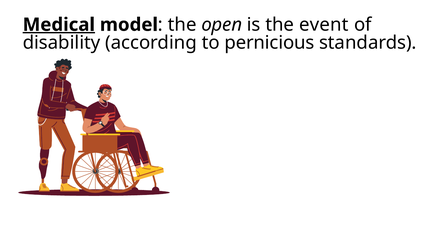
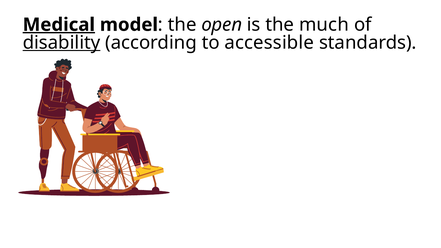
event: event -> much
disability underline: none -> present
pernicious: pernicious -> accessible
